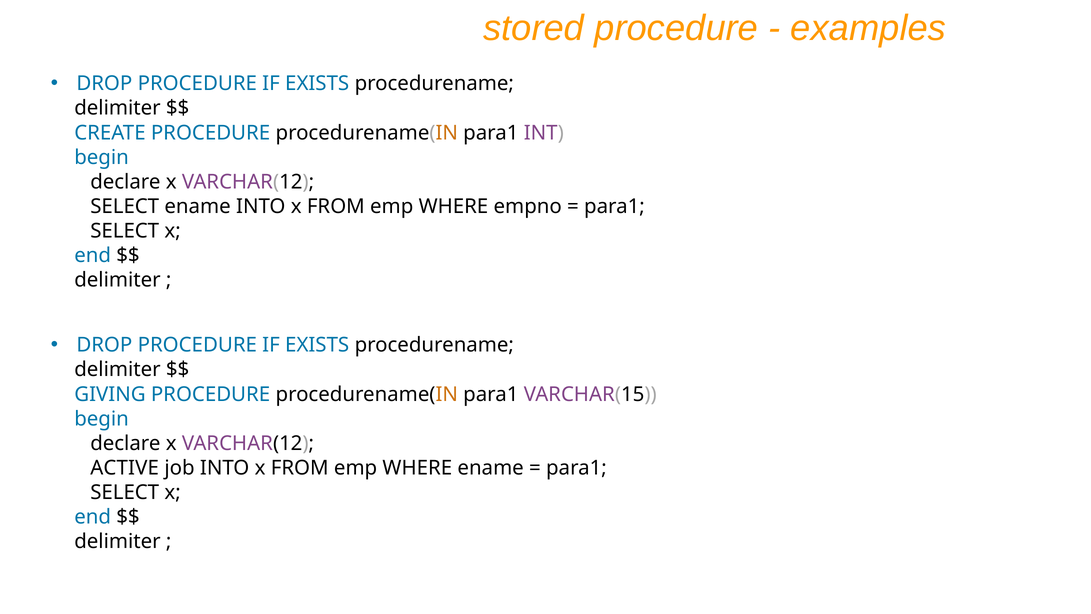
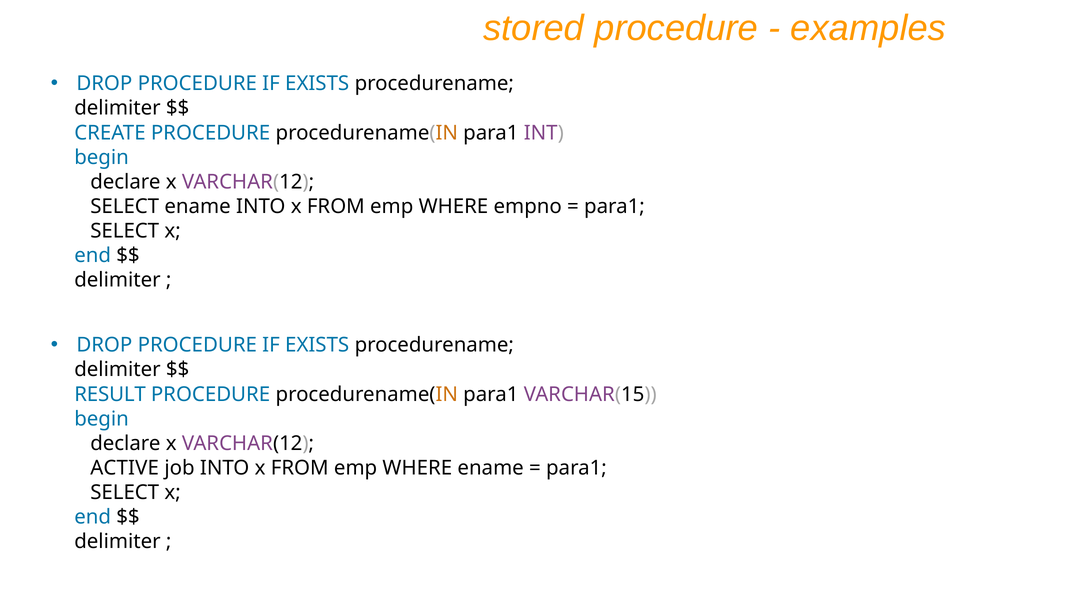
GIVING: GIVING -> RESULT
